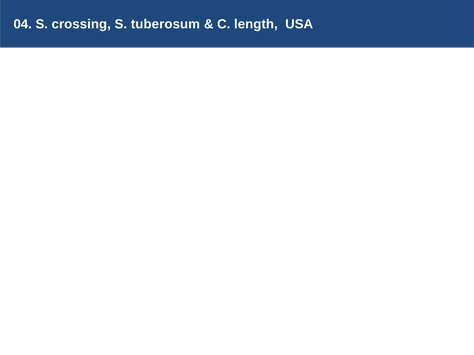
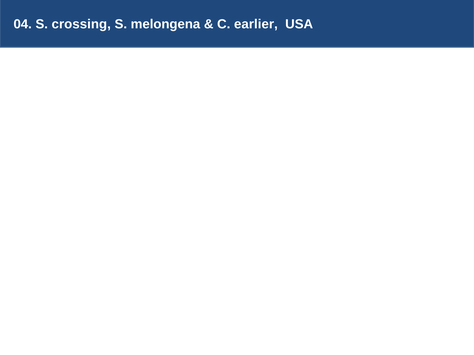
tuberosum: tuberosum -> melongena
length: length -> earlier
